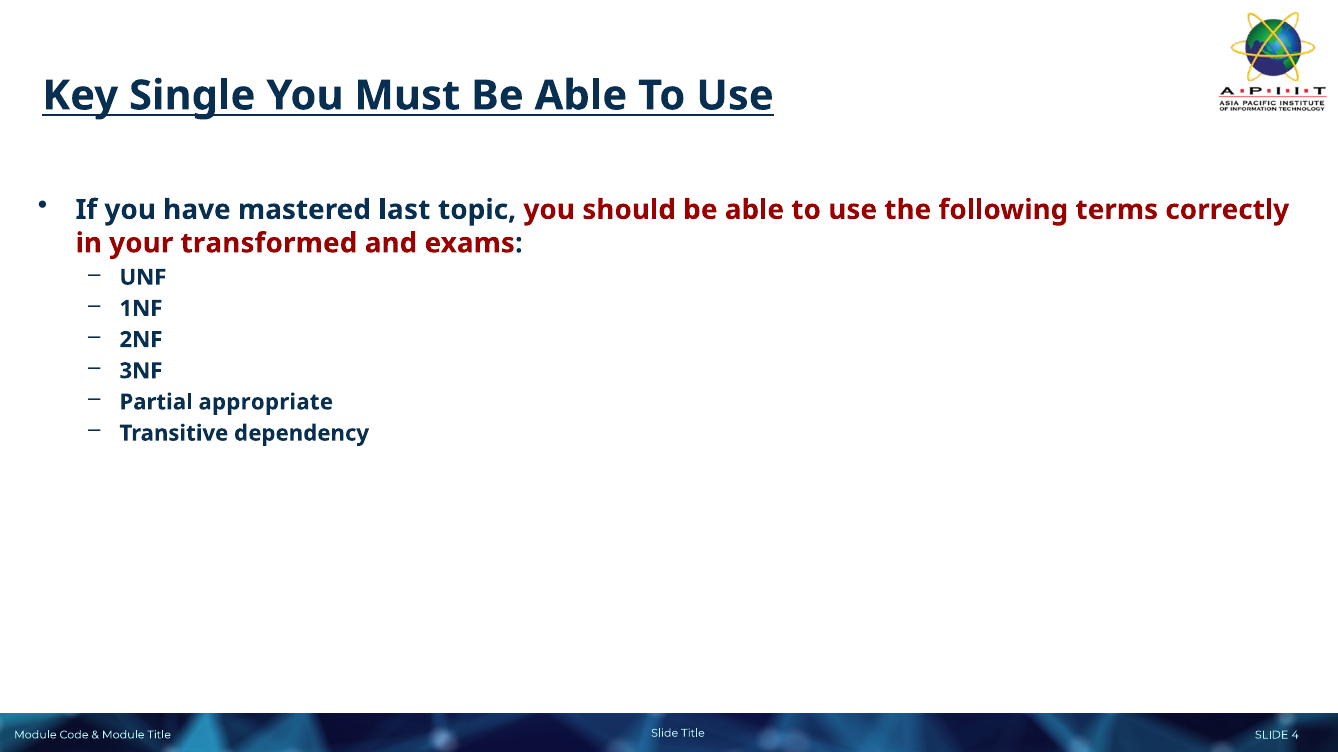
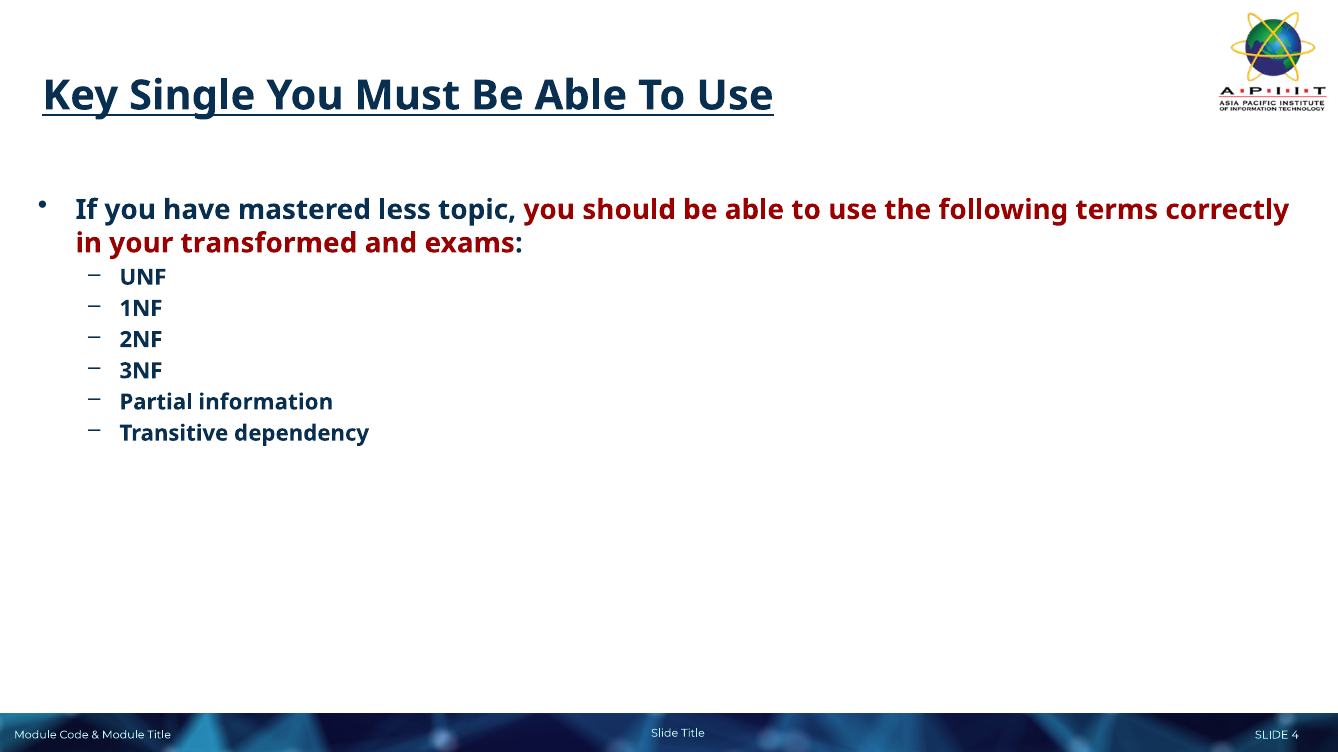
last: last -> less
appropriate: appropriate -> information
